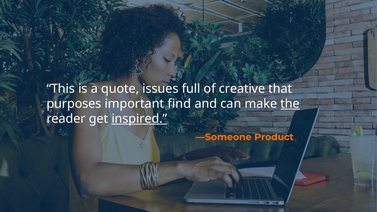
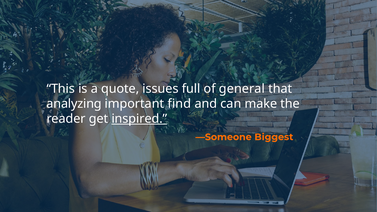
creative: creative -> general
purposes: purposes -> analyzing
the underline: present -> none
Product: Product -> Biggest
